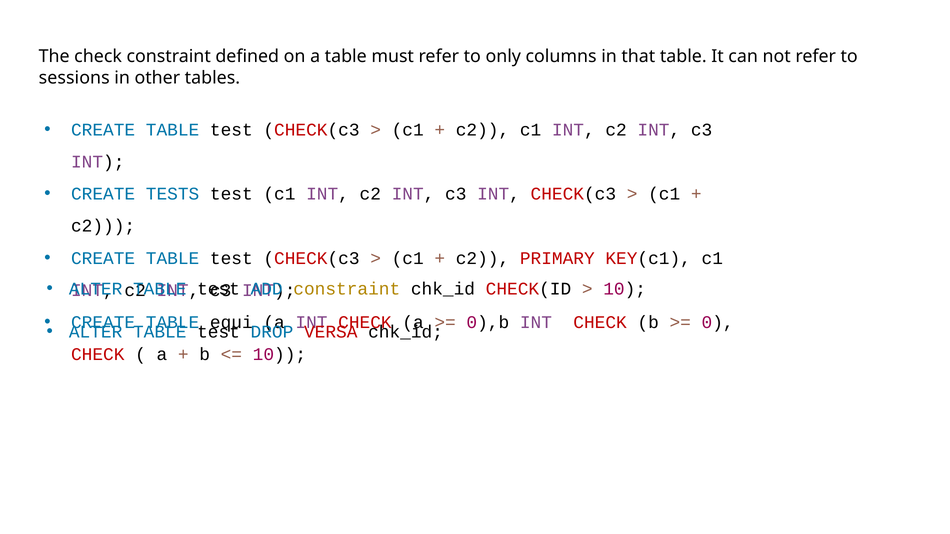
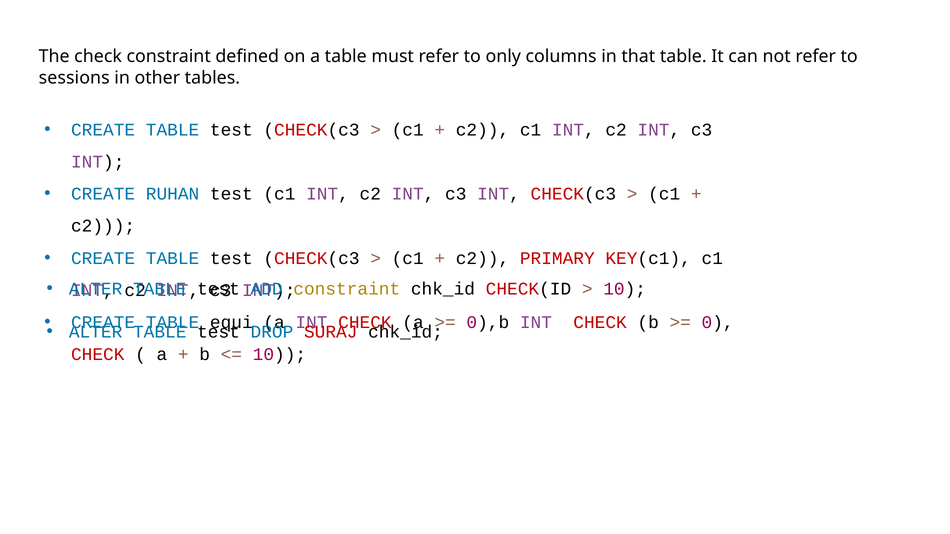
TESTS: TESTS -> RUHAN
VERSA: VERSA -> SURAJ
